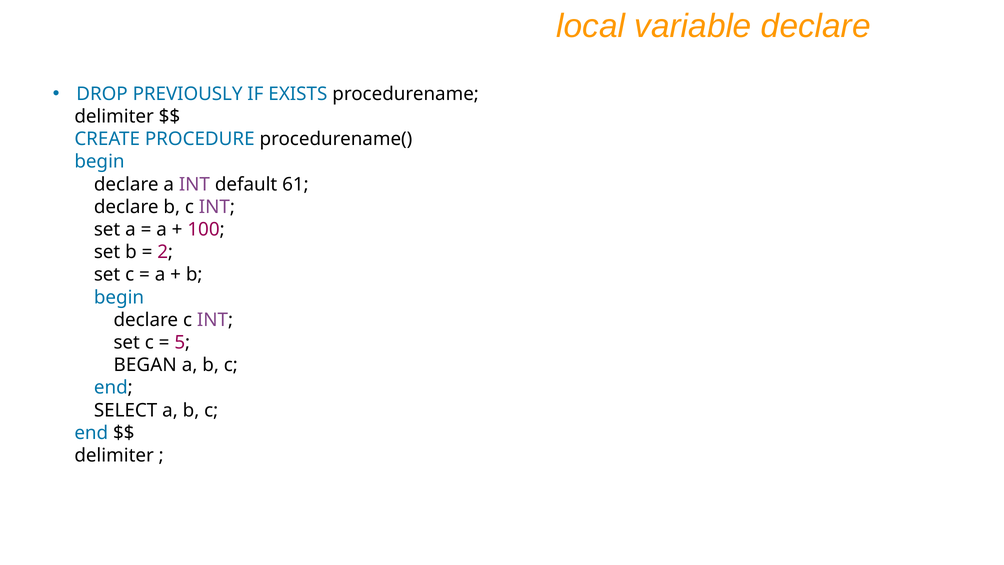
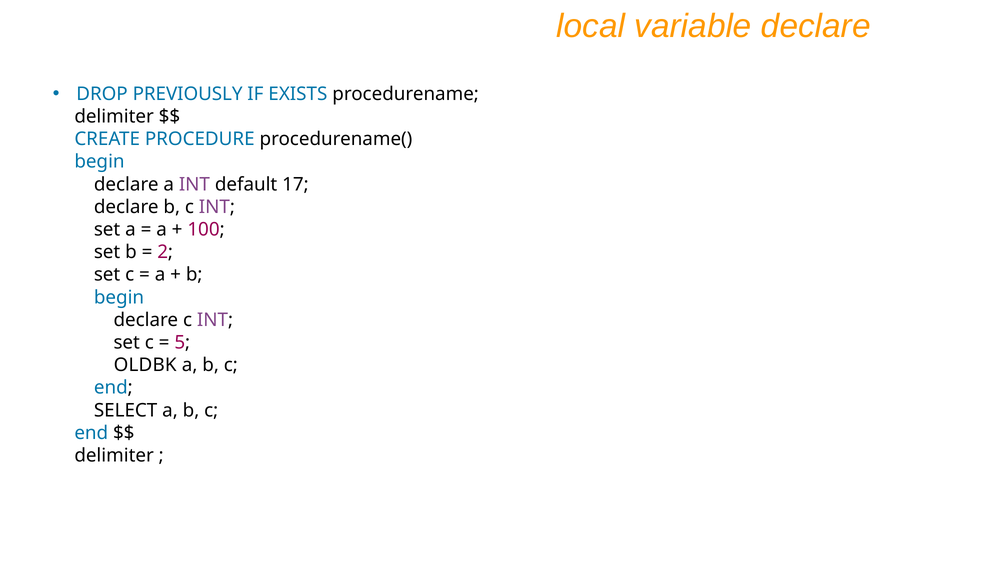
61: 61 -> 17
BEGAN: BEGAN -> OLDBK
